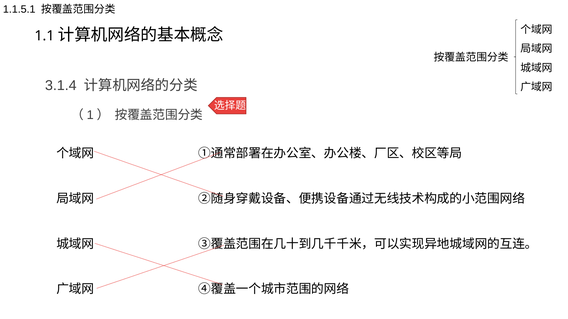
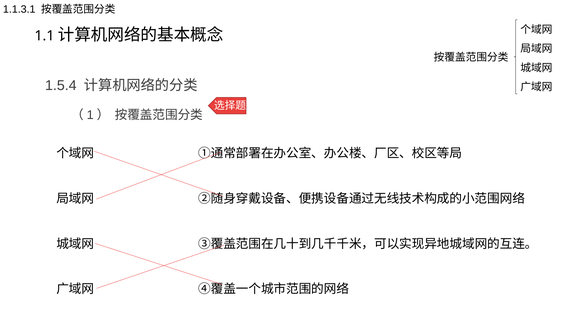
1.1.5.1: 1.1.5.1 -> 1.1.3.1
3.1.4: 3.1.4 -> 1.5.4
